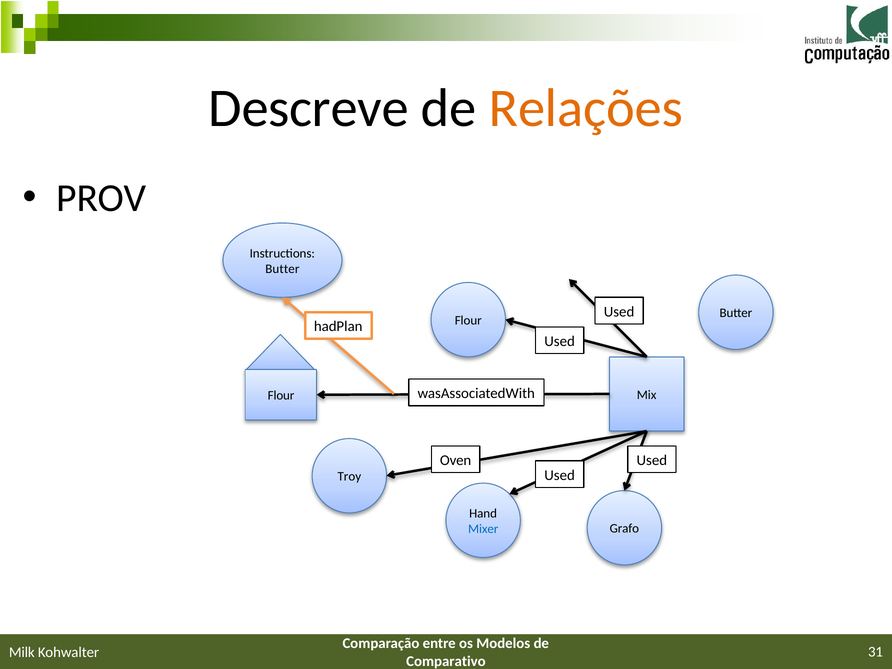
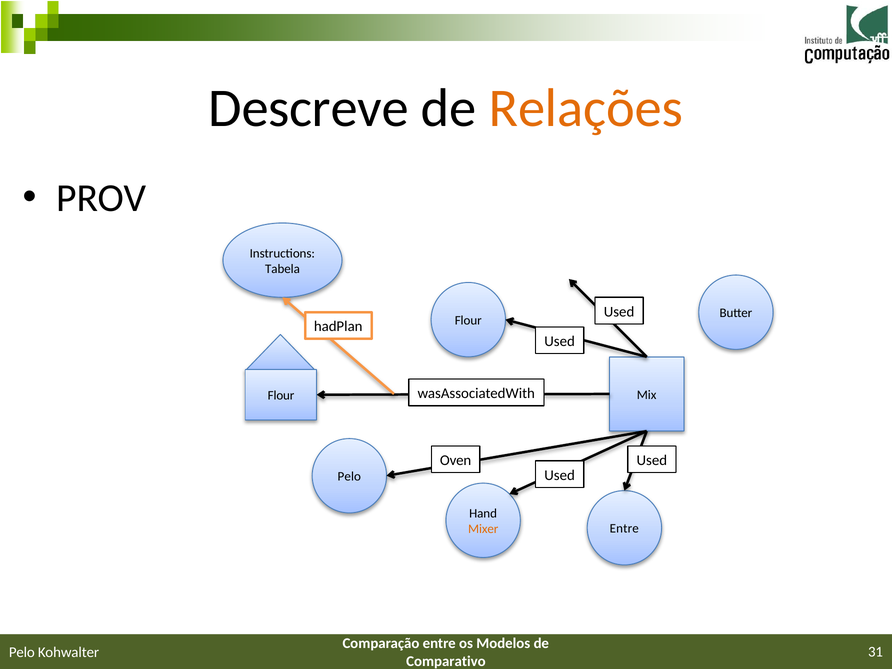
Butter at (282, 269): Butter -> Tabela
Troy at (349, 477): Troy -> Pelo
Grafo at (624, 529): Grafo -> Entre
Mixer colour: blue -> orange
Milk at (22, 652): Milk -> Pelo
